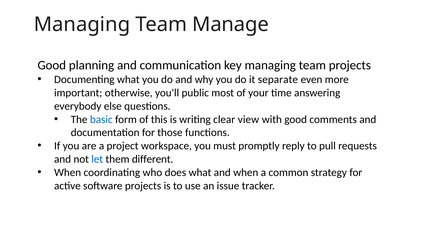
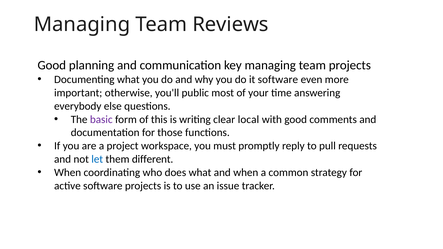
Manage: Manage -> Reviews
it separate: separate -> software
basic colour: blue -> purple
view: view -> local
